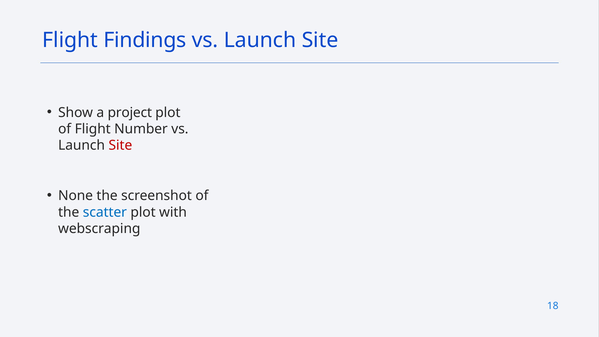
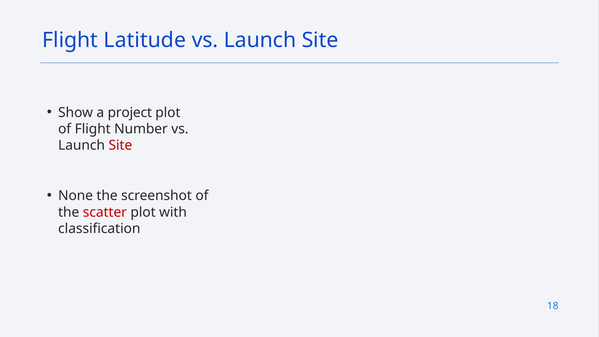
Findings: Findings -> Latitude
scatter colour: blue -> red
webscraping: webscraping -> classification
